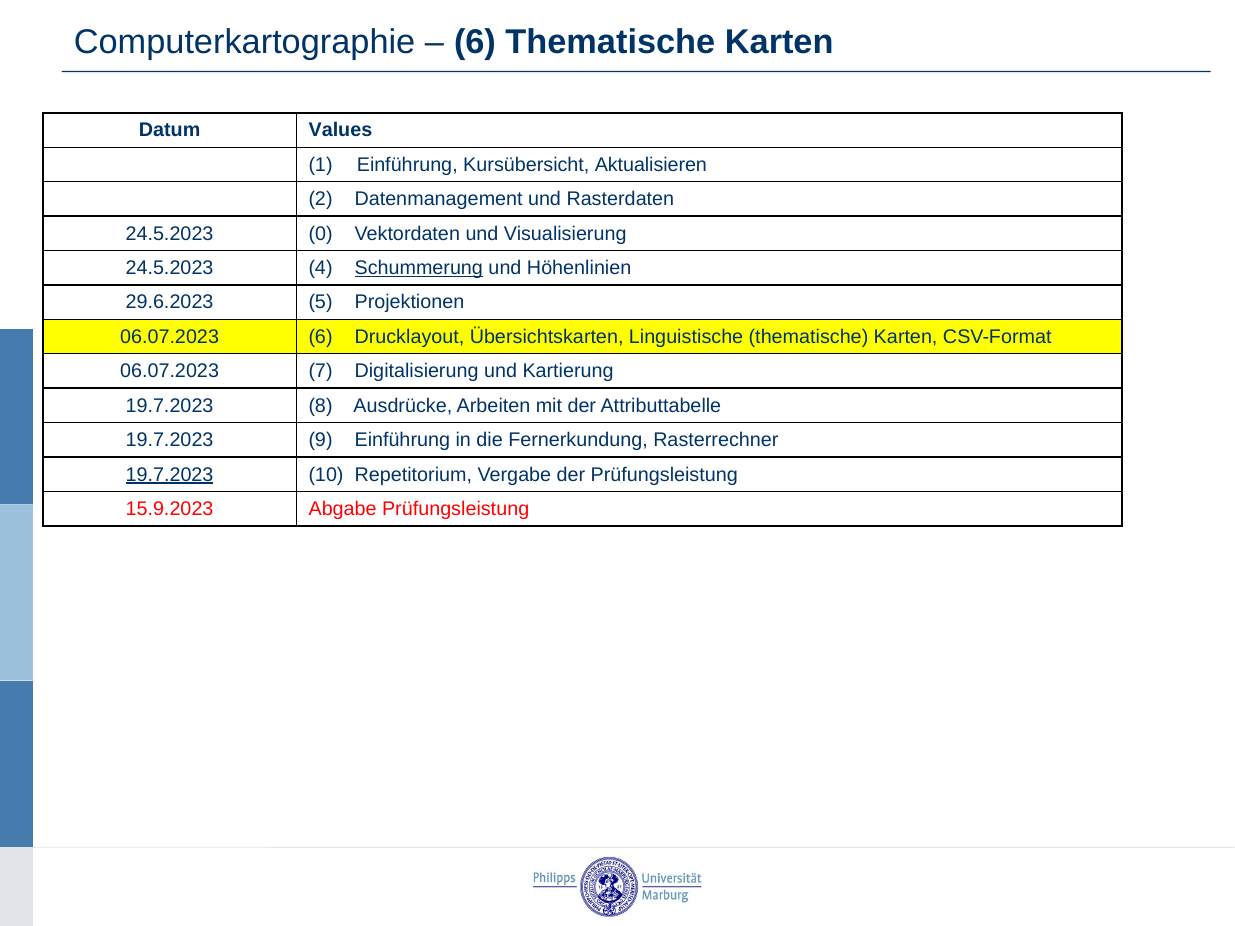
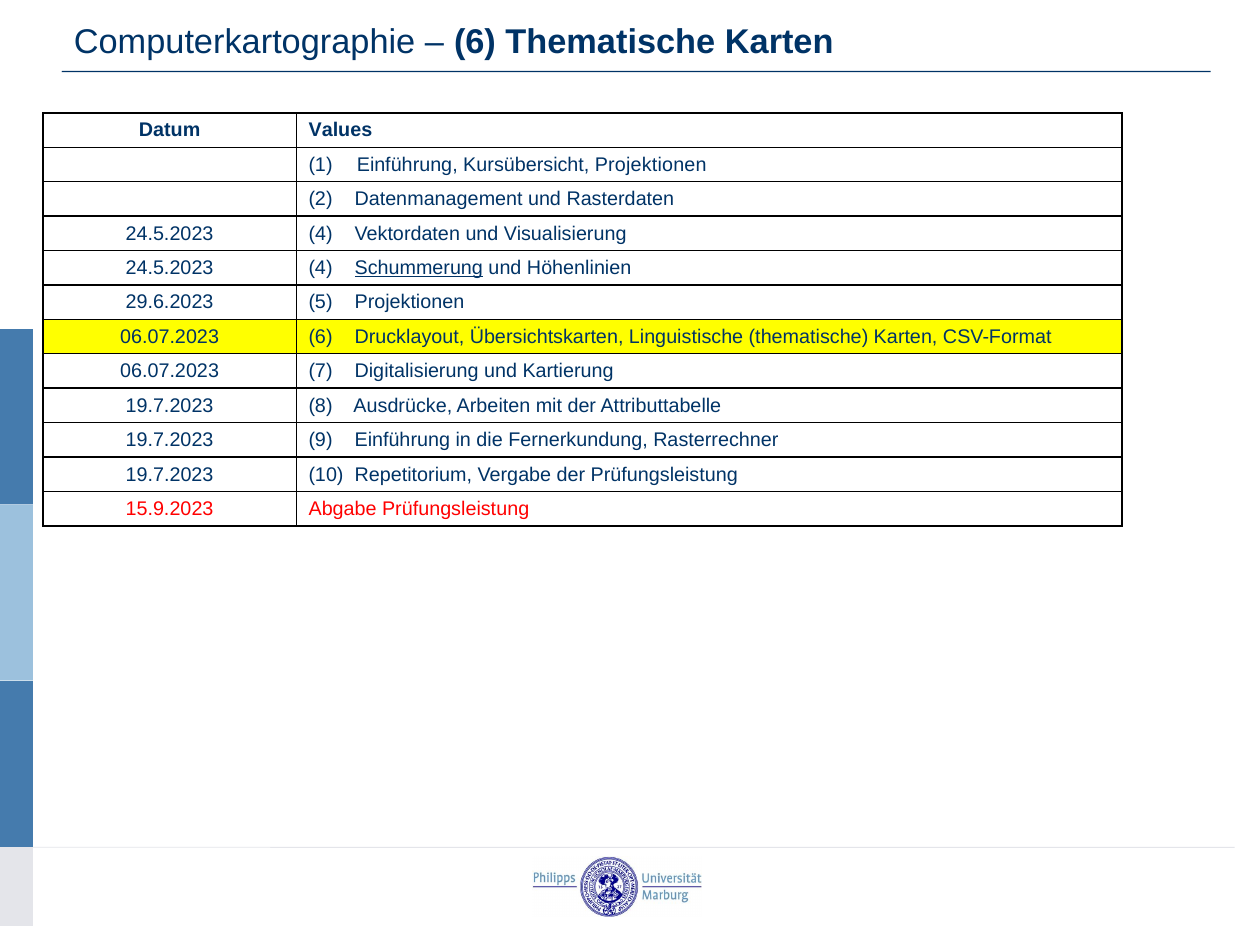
Kursübersicht Aktualisieren: Aktualisieren -> Projektionen
0 at (321, 234): 0 -> 4
19.7.2023 at (170, 475) underline: present -> none
